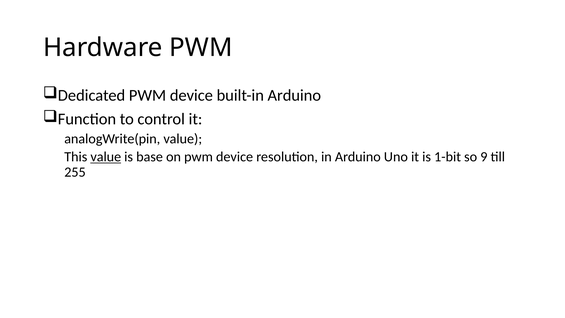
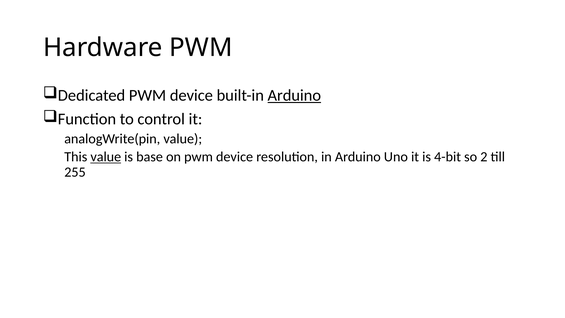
Arduino at (294, 95) underline: none -> present
1-bit: 1-bit -> 4-bit
9: 9 -> 2
